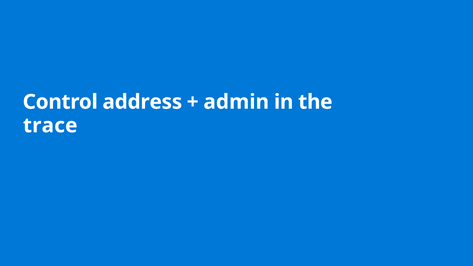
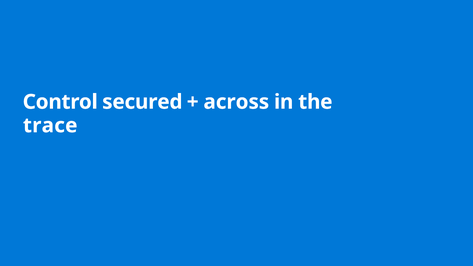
address: address -> secured
admin: admin -> across
